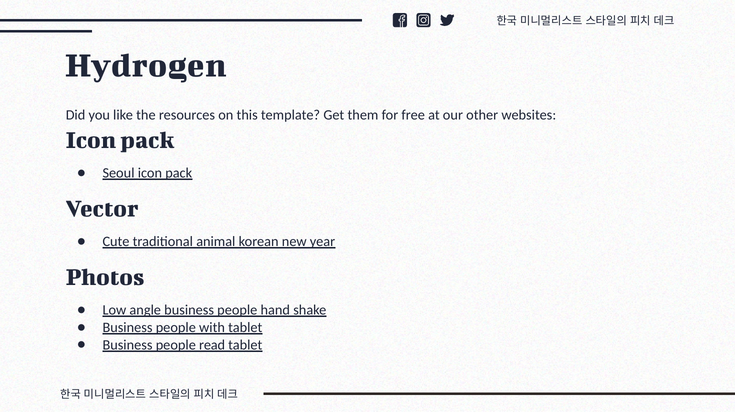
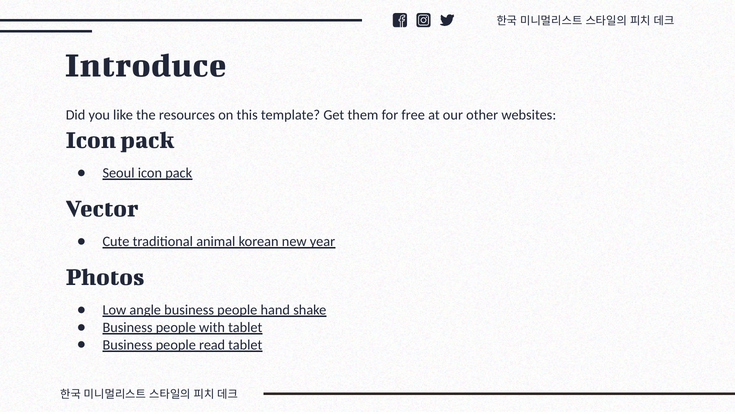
Hydrogen: Hydrogen -> Introduce
